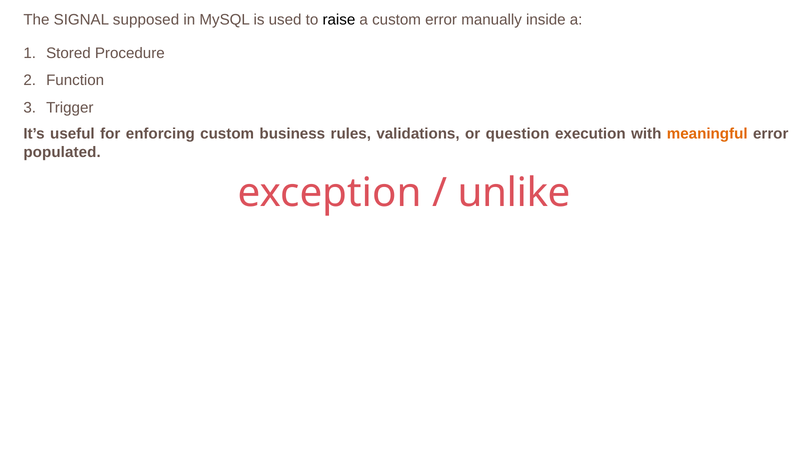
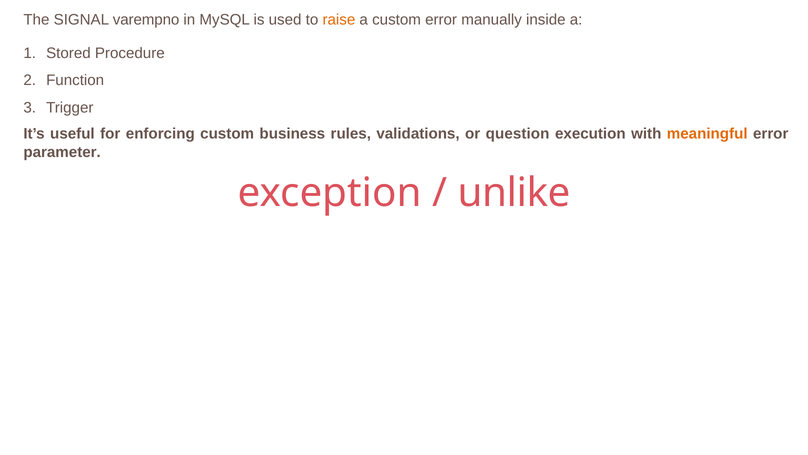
supposed: supposed -> varempno
raise colour: black -> orange
populated: populated -> parameter
